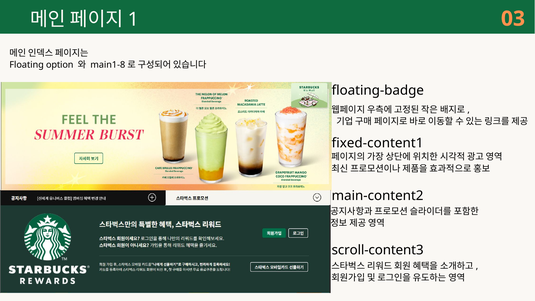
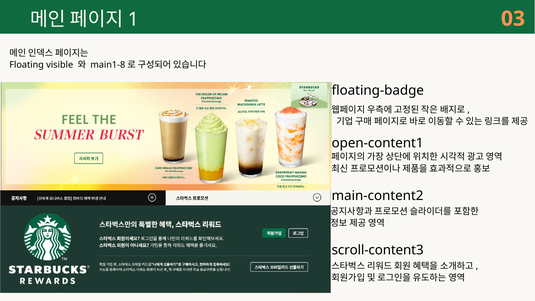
option: option -> visible
fixed-content1: fixed-content1 -> open-content1
